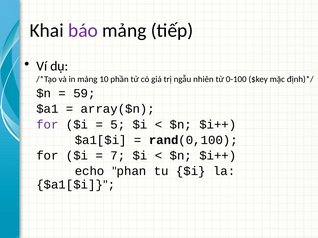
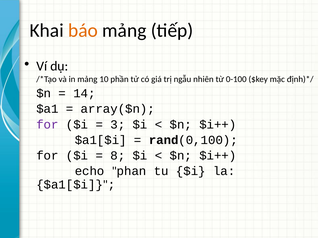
báo colour: purple -> orange
59: 59 -> 14
5: 5 -> 3
7: 7 -> 8
